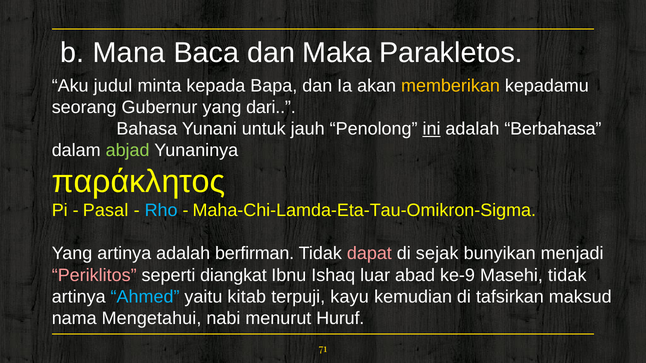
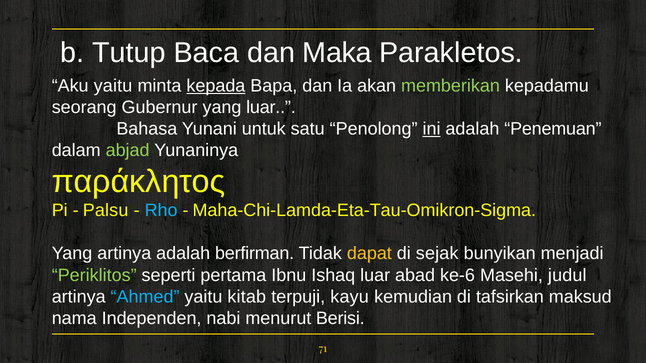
Mana: Mana -> Tutup
Aku judul: judul -> yaitu
kepada underline: none -> present
memberikan colour: yellow -> light green
yang dari: dari -> luar
jauh: jauh -> satu
Berbahasa: Berbahasa -> Penemuan
Pasal: Pasal -> Palsu
dapat colour: pink -> yellow
Periklitos colour: pink -> light green
diangkat: diangkat -> pertama
ke-9: ke-9 -> ke-6
Masehi tidak: tidak -> judul
Mengetahui: Mengetahui -> Independen
Huruf: Huruf -> Berisi
